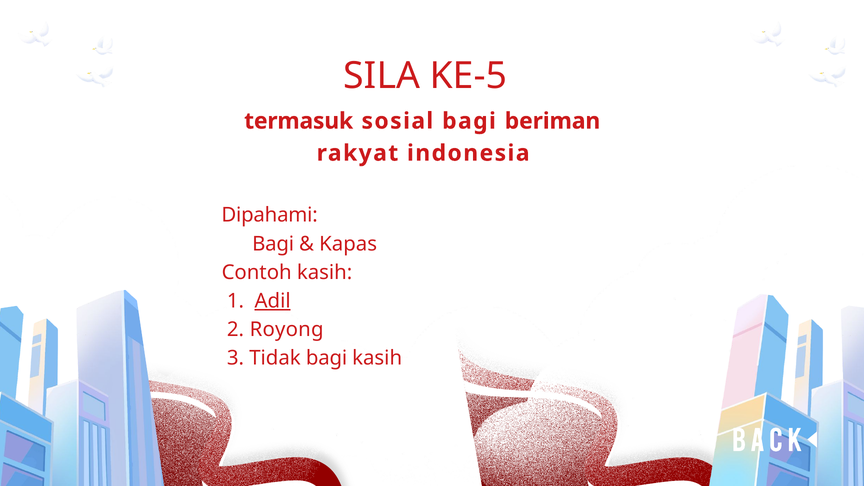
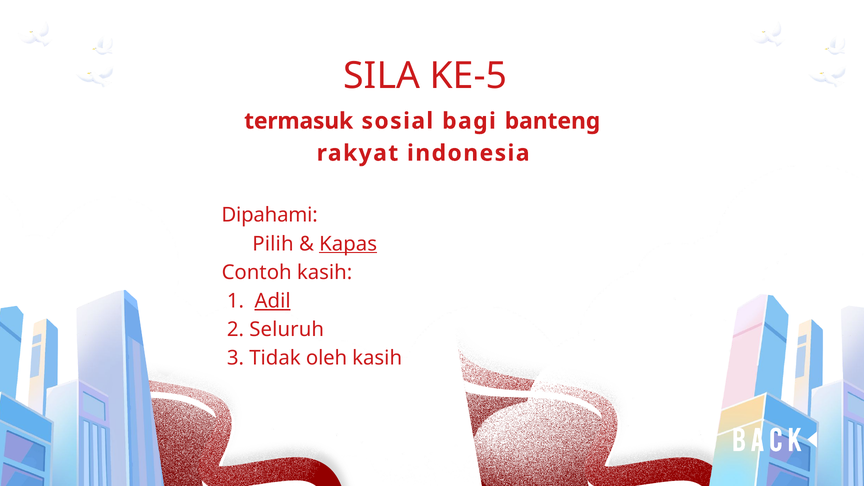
beriman: beriman -> banteng
Bagi at (273, 244): Bagi -> Pilih
Kapas underline: none -> present
Royong: Royong -> Seluruh
Tidak bagi: bagi -> oleh
